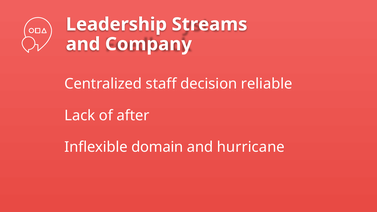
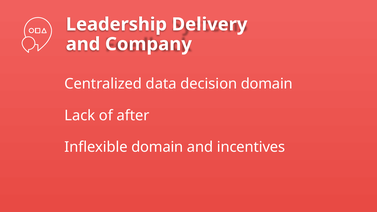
Streams: Streams -> Delivery
staff: staff -> data
decision reliable: reliable -> domain
hurricane: hurricane -> incentives
